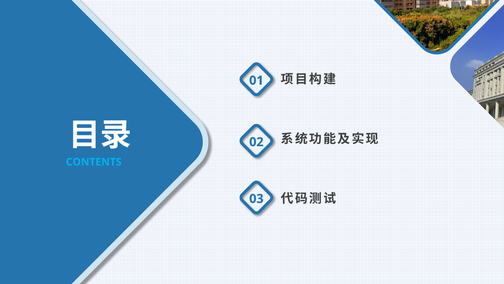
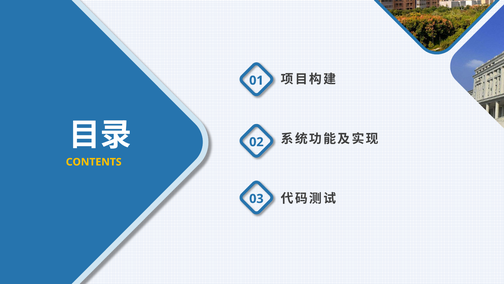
CONTENTS colour: light blue -> yellow
